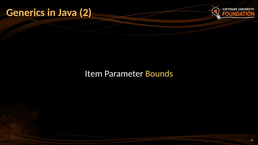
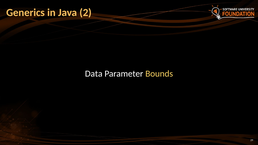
Item: Item -> Data
